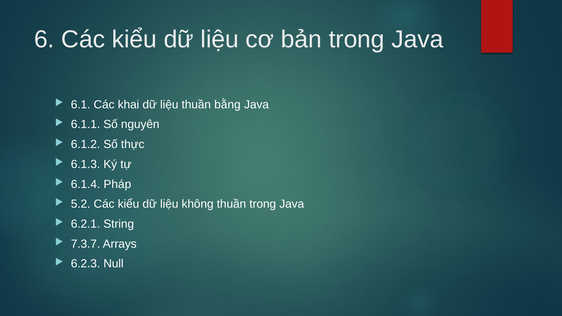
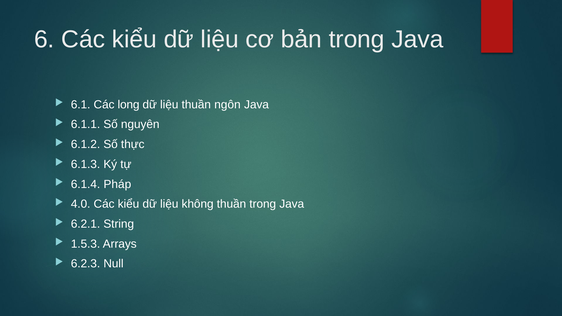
khai: khai -> long
bằng: bằng -> ngôn
5.2: 5.2 -> 4.0
7.3.7: 7.3.7 -> 1.5.3
